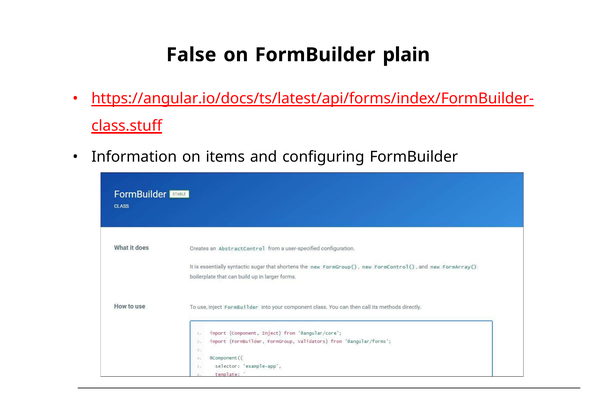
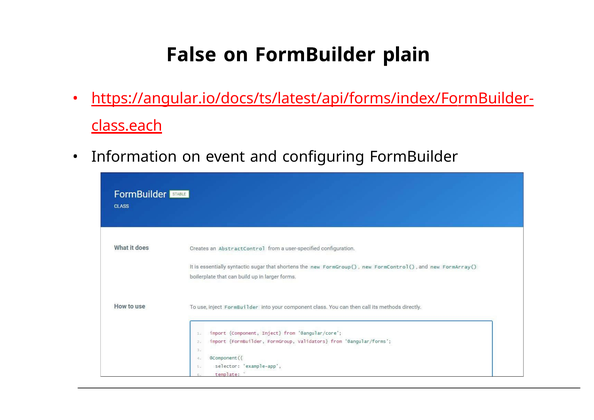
class.stuff: class.stuff -> class.each
items: items -> event
